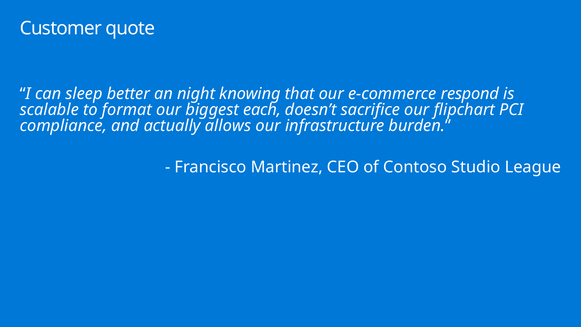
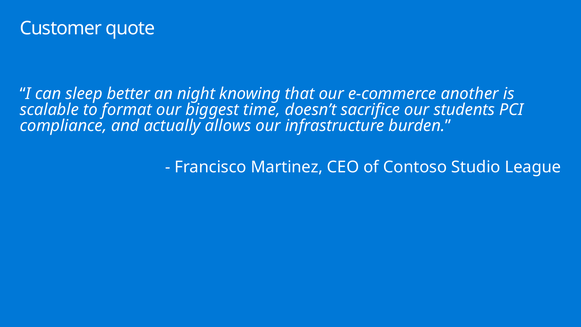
respond: respond -> another
each: each -> time
flipchart: flipchart -> students
